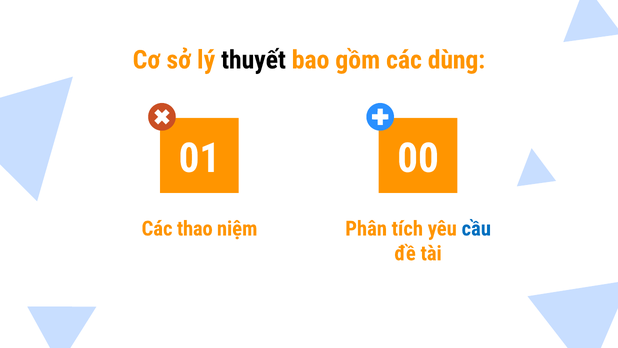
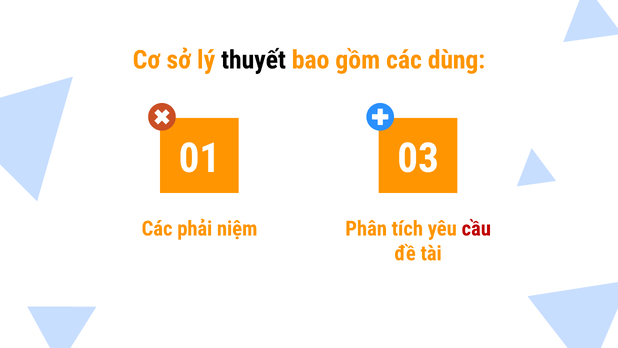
00: 00 -> 03
thao: thao -> phải
cầu colour: blue -> red
